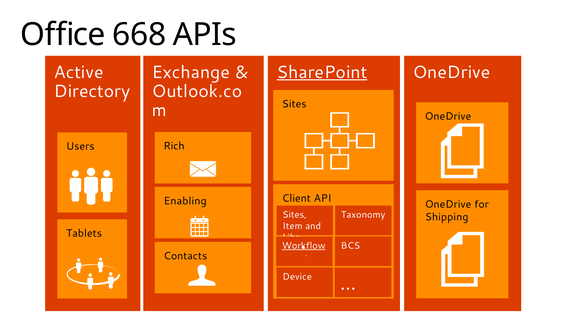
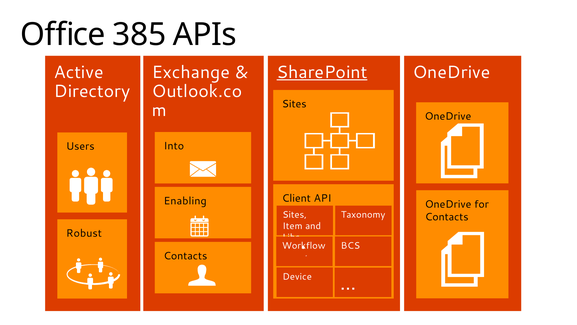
668: 668 -> 385
Rich: Rich -> Into
Shipping at (447, 217): Shipping -> Contacts
Tablets: Tablets -> Robust
Workflow underline: present -> none
